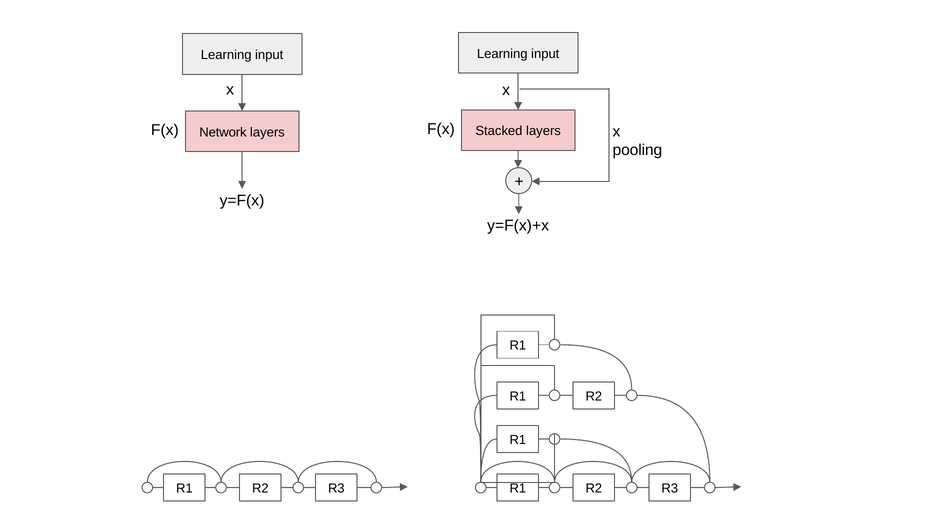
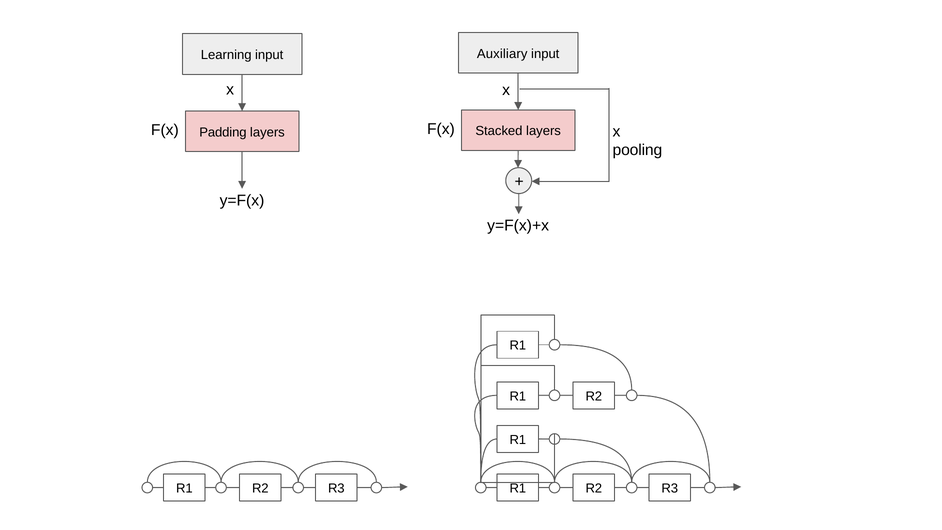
Learning at (502, 54): Learning -> Auxiliary
Network: Network -> Padding
